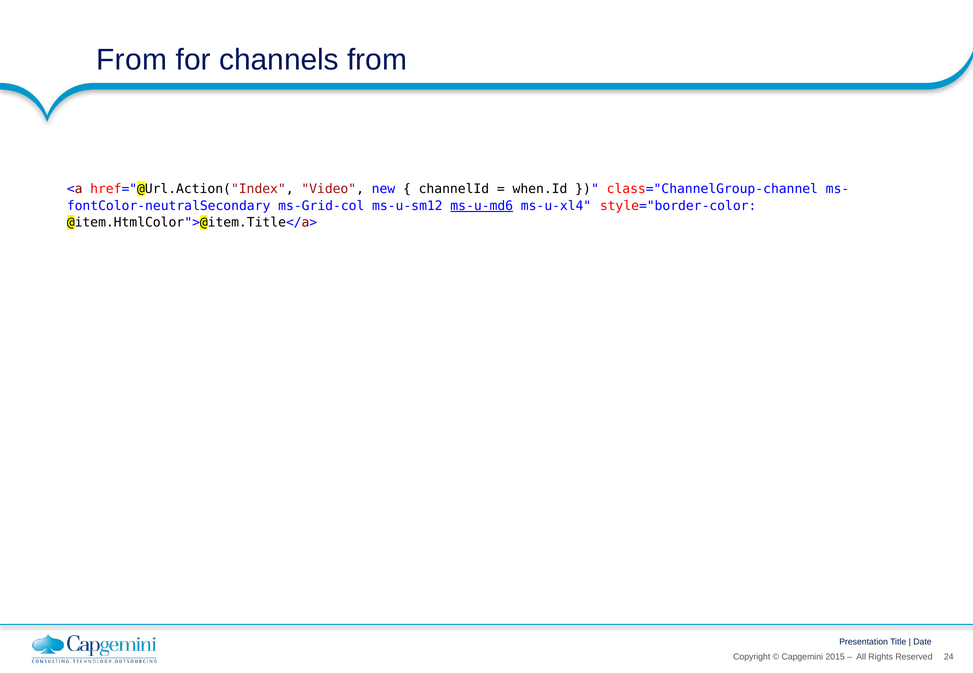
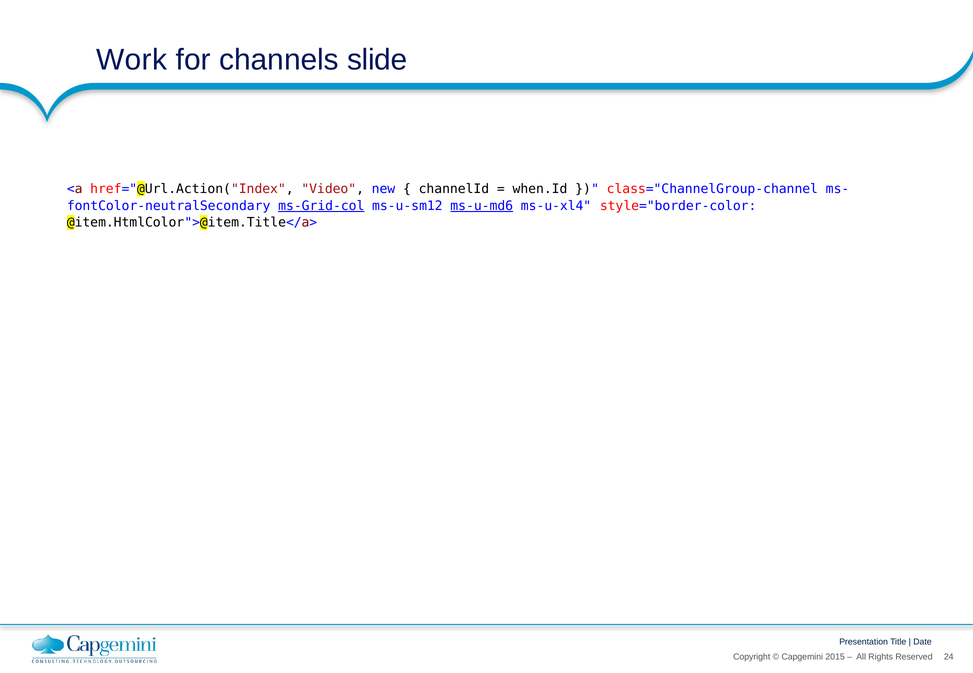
From at (132, 60): From -> Work
channels from: from -> slide
ms-Grid-col underline: none -> present
